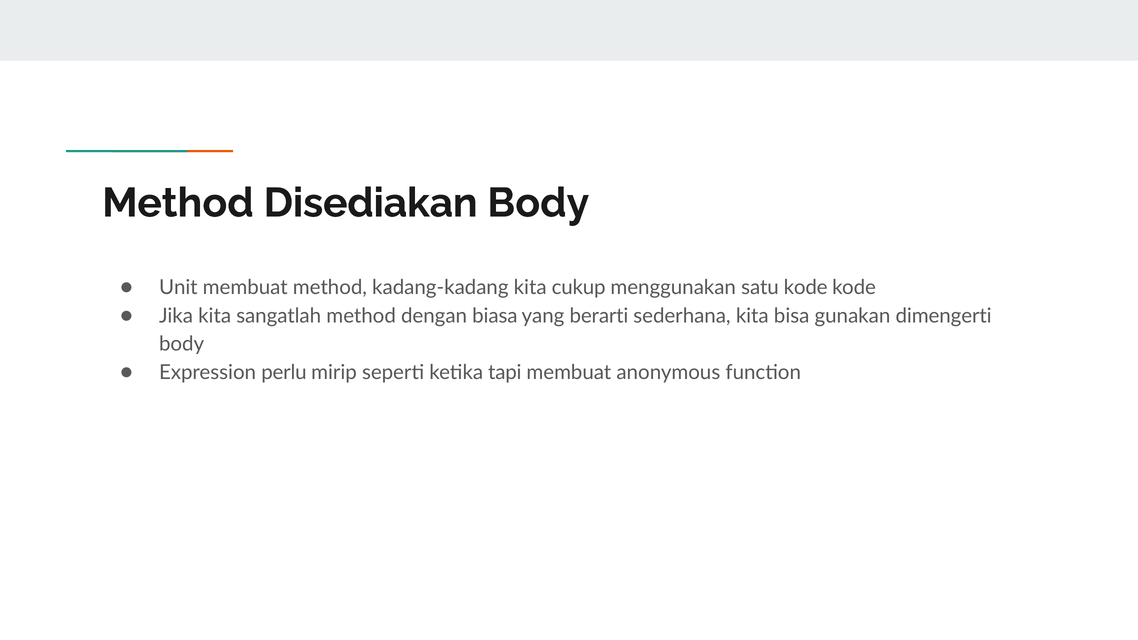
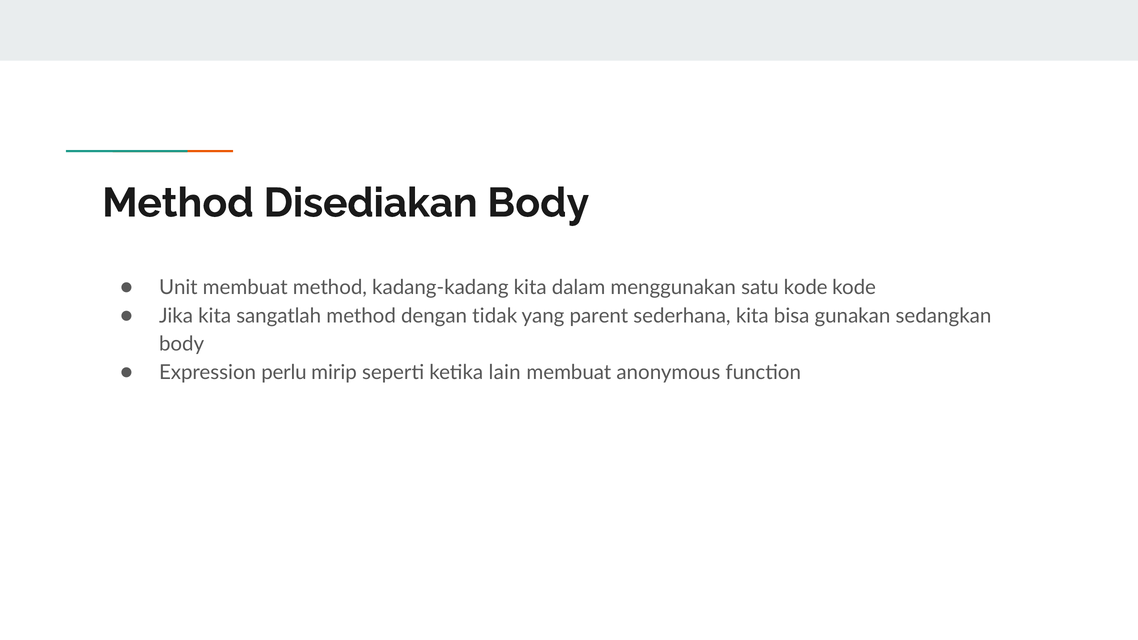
cukup: cukup -> dalam
biasa: biasa -> tidak
berarti: berarti -> parent
dimengerti: dimengerti -> sedangkan
tapi: tapi -> lain
